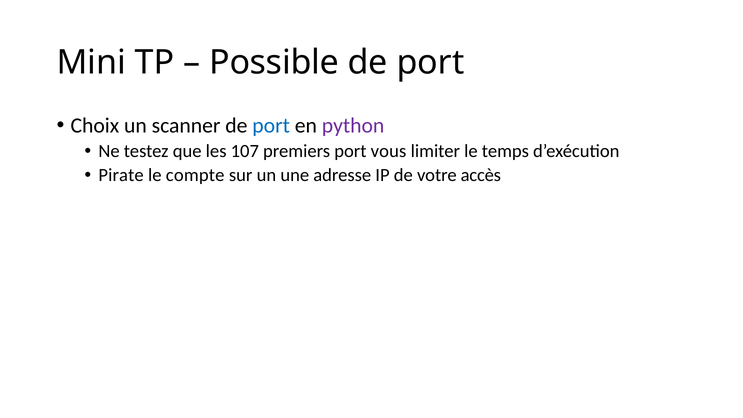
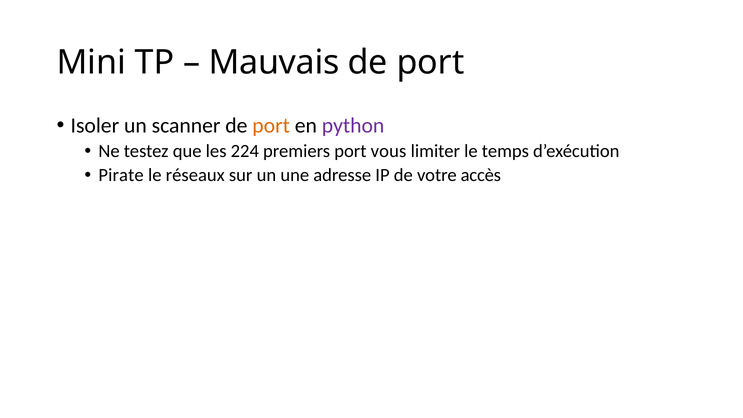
Possible: Possible -> Mauvais
Choix: Choix -> Isoler
port at (271, 126) colour: blue -> orange
107: 107 -> 224
compte: compte -> réseaux
